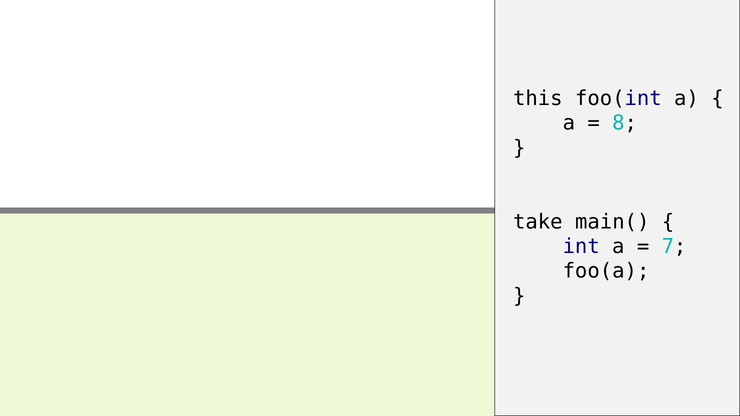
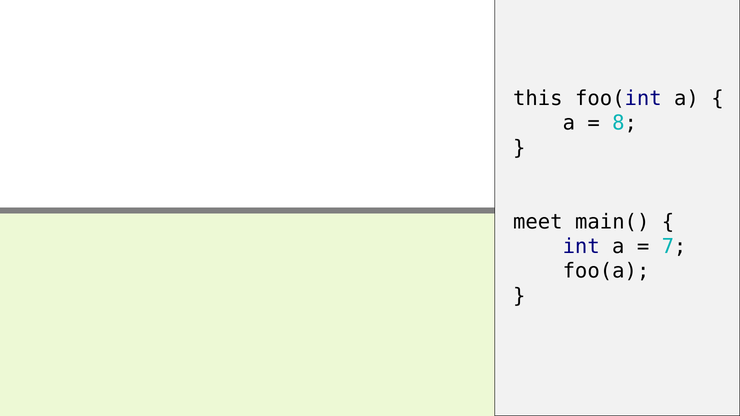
take: take -> meet
